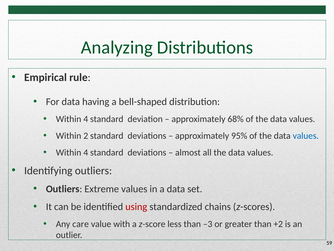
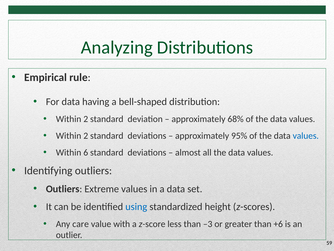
4 at (86, 119): 4 -> 2
4 at (86, 152): 4 -> 6
using colour: red -> blue
chains: chains -> height
+2: +2 -> +6
